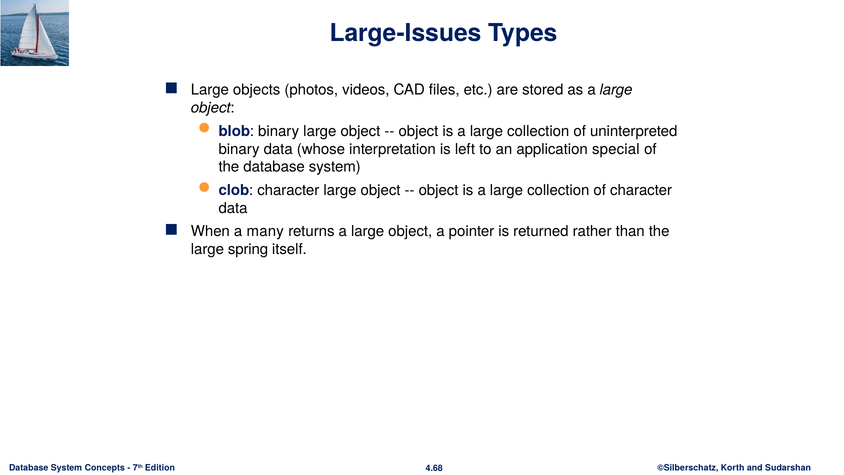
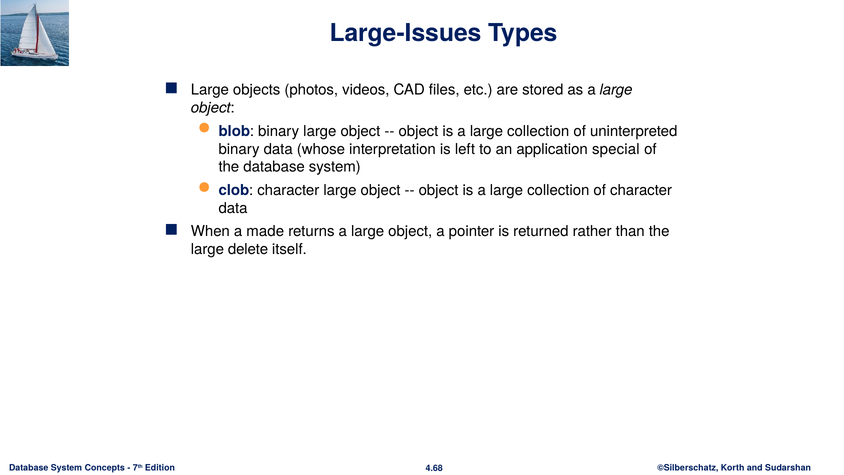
many: many -> made
spring: spring -> delete
